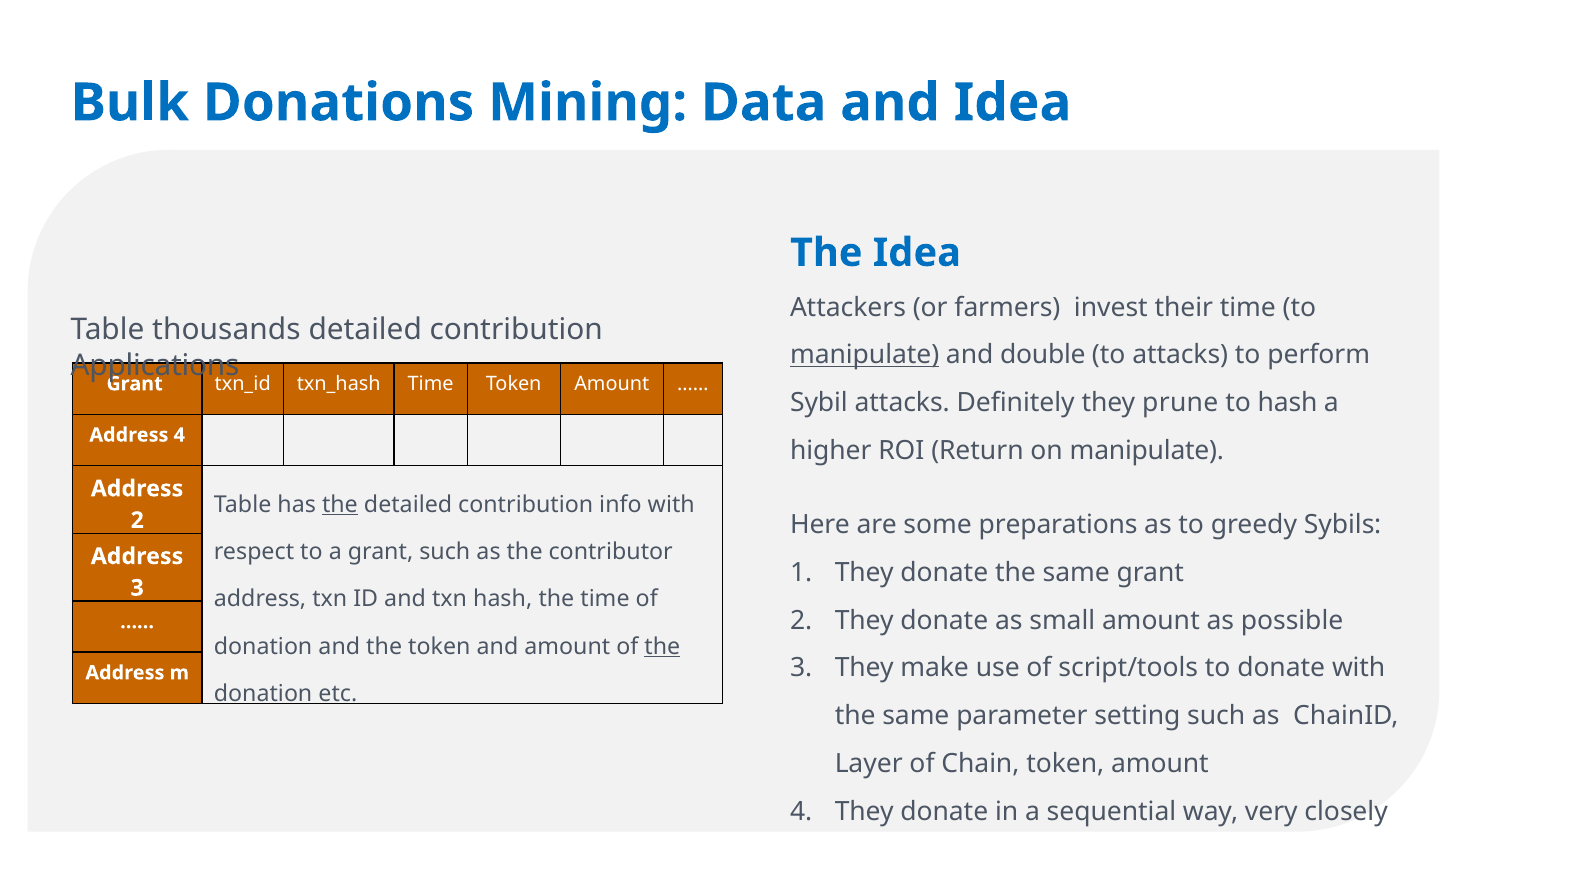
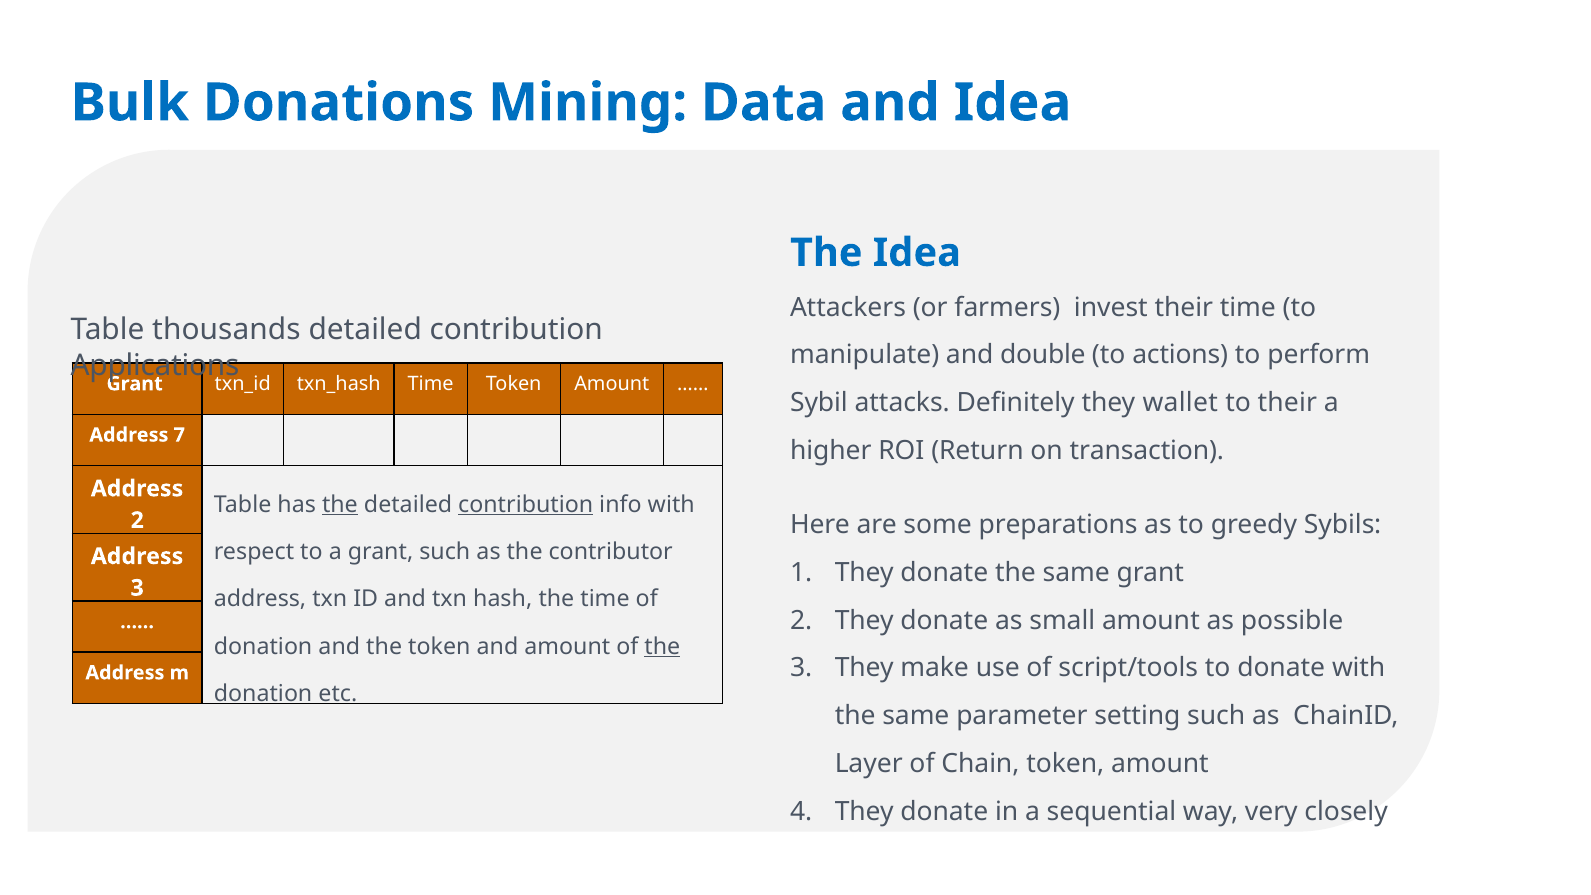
manipulate at (865, 355) underline: present -> none
to attacks: attacks -> actions
prune: prune -> wallet
to hash: hash -> their
Address 4: 4 -> 7
on manipulate: manipulate -> transaction
contribution at (526, 504) underline: none -> present
